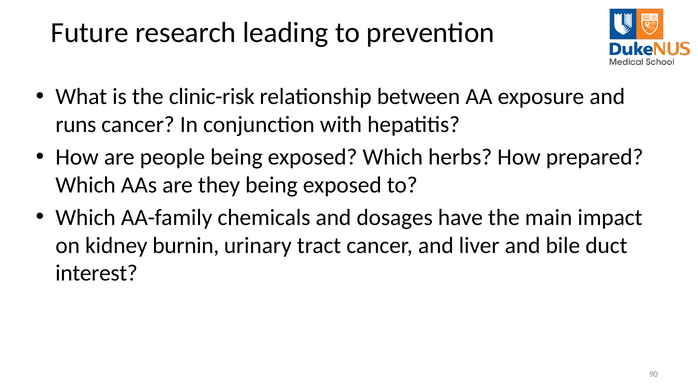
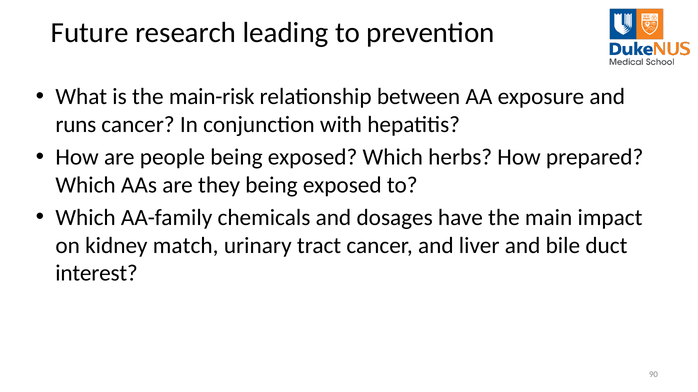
clinic-risk: clinic-risk -> main-risk
burnin: burnin -> match
